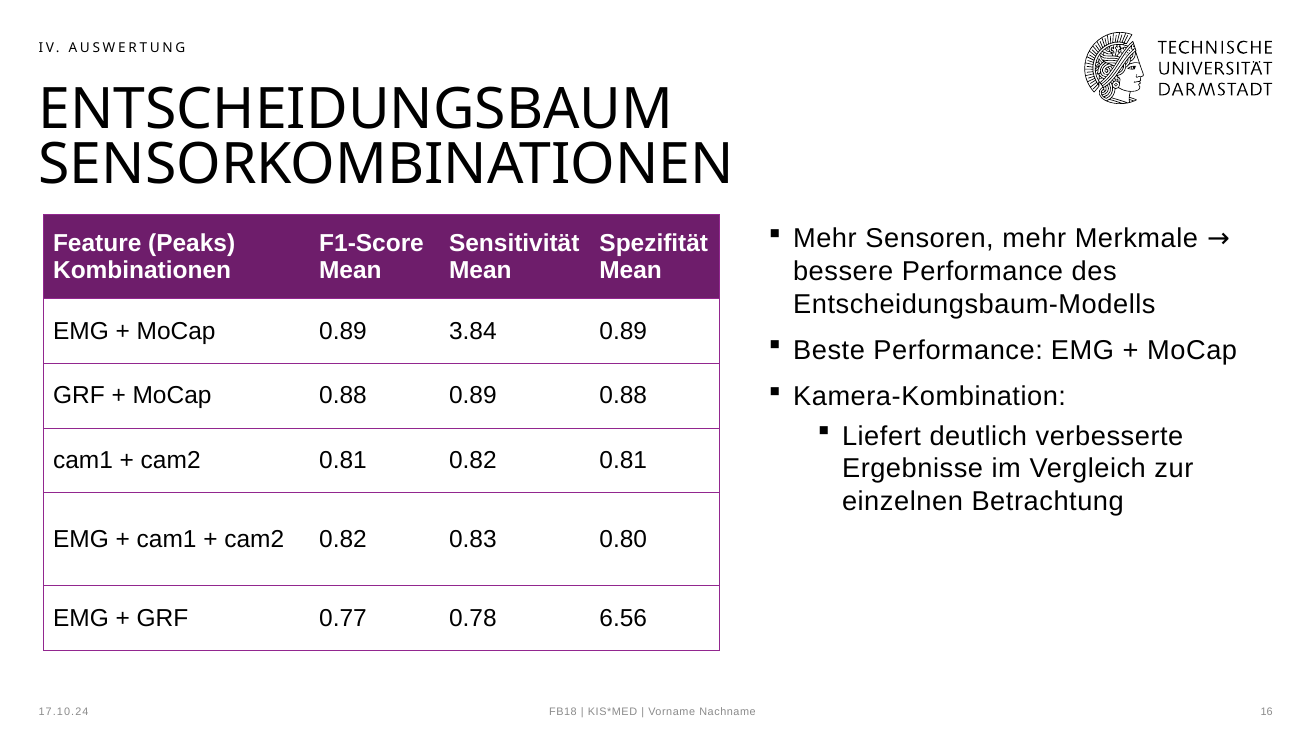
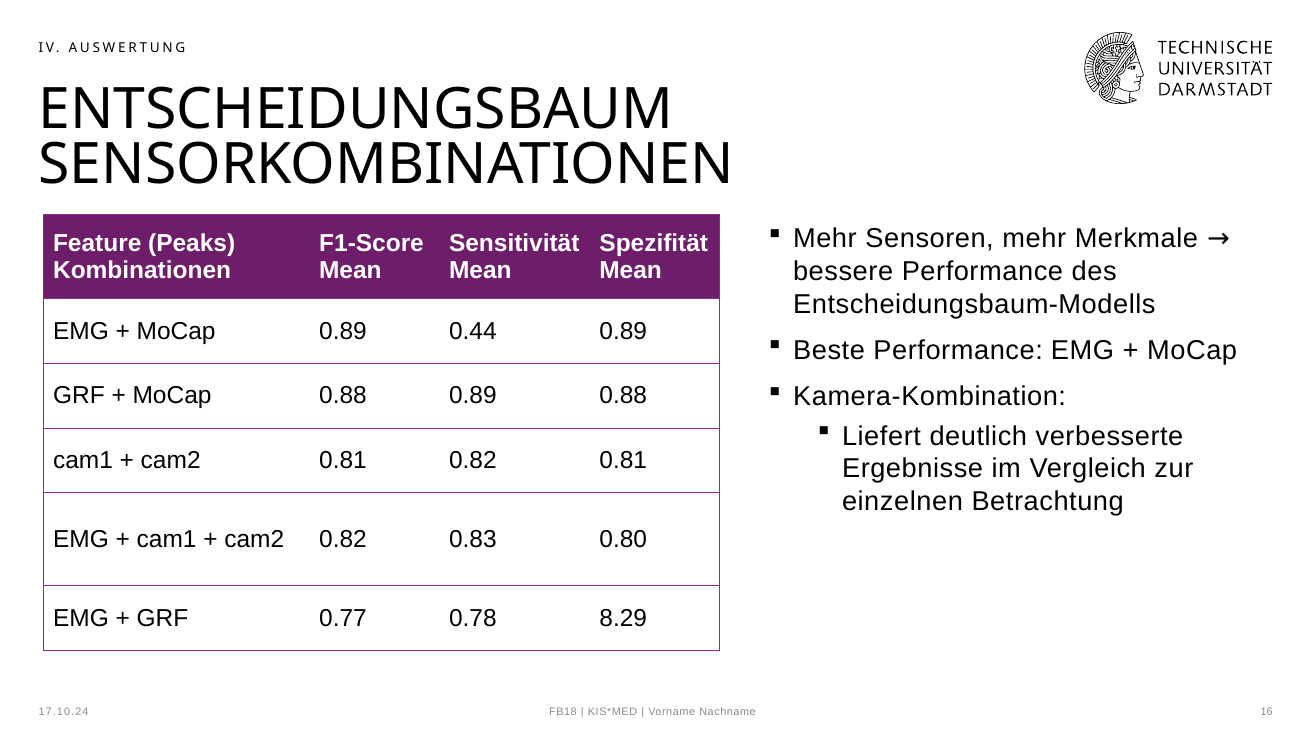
3.84: 3.84 -> 0.44
6.56: 6.56 -> 8.29
